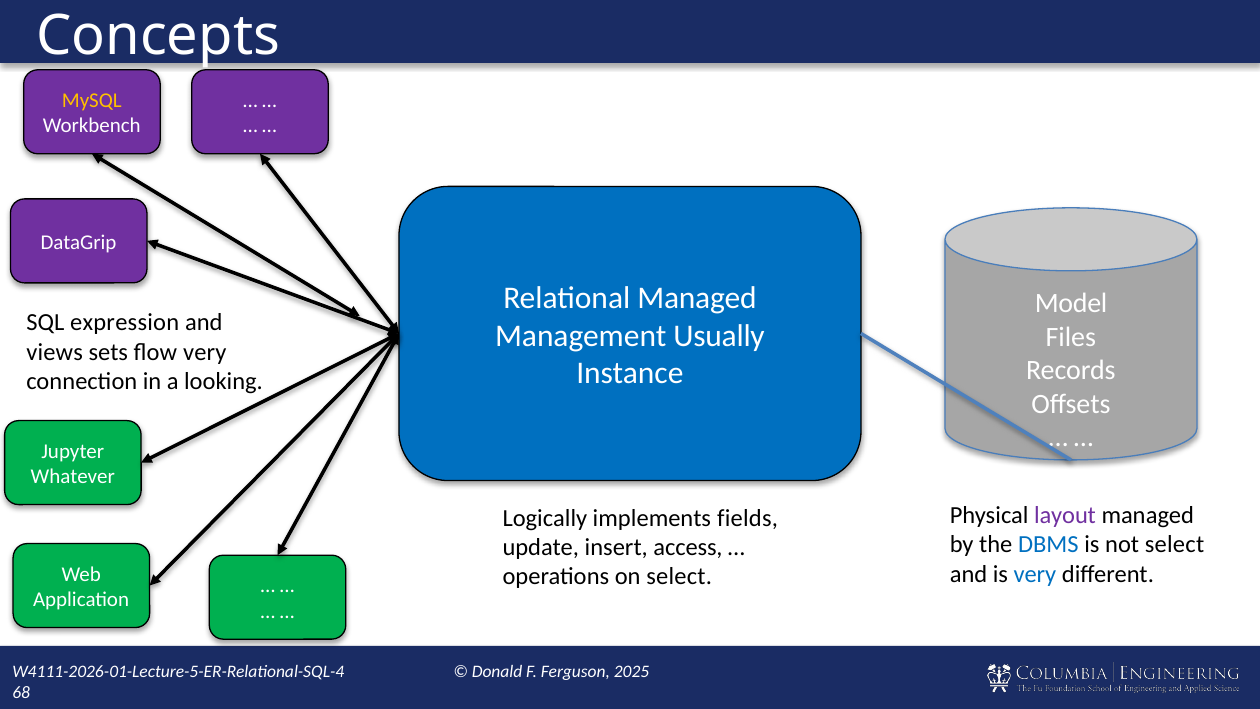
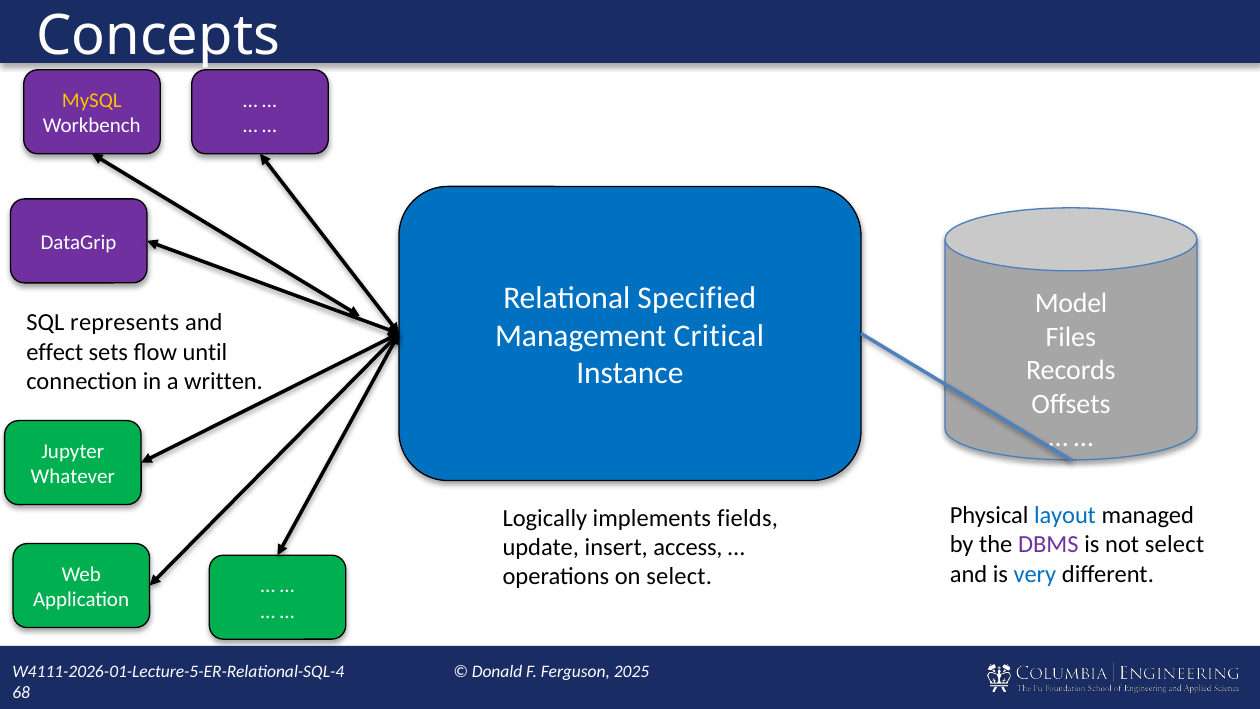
Relational Managed: Managed -> Specified
expression: expression -> represents
Usually: Usually -> Critical
views: views -> effect
flow very: very -> until
looking: looking -> written
layout colour: purple -> blue
DBMS colour: blue -> purple
